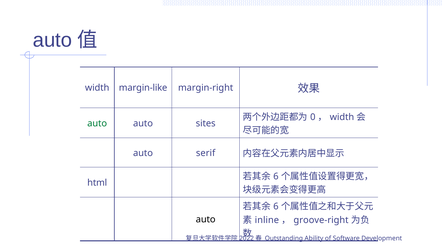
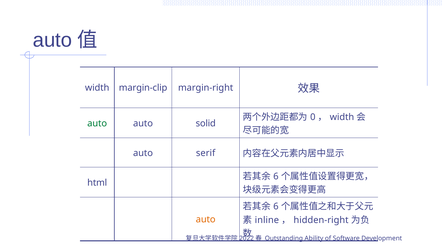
margin-like: margin-like -> margin-clip
sites: sites -> solid
groove-right: groove-right -> hidden-right
auto at (206, 219) colour: black -> orange
